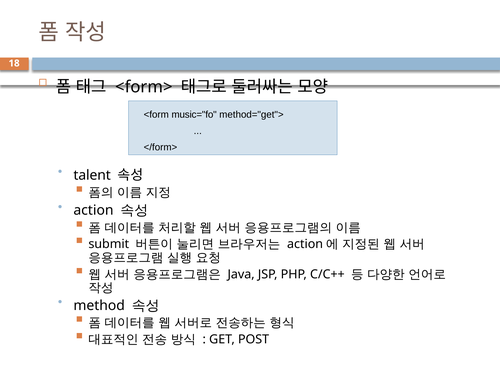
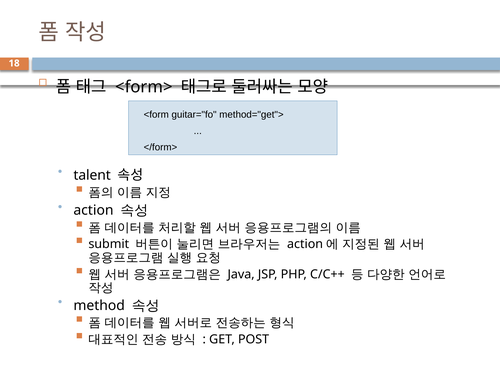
music="fo: music="fo -> guitar="fo
